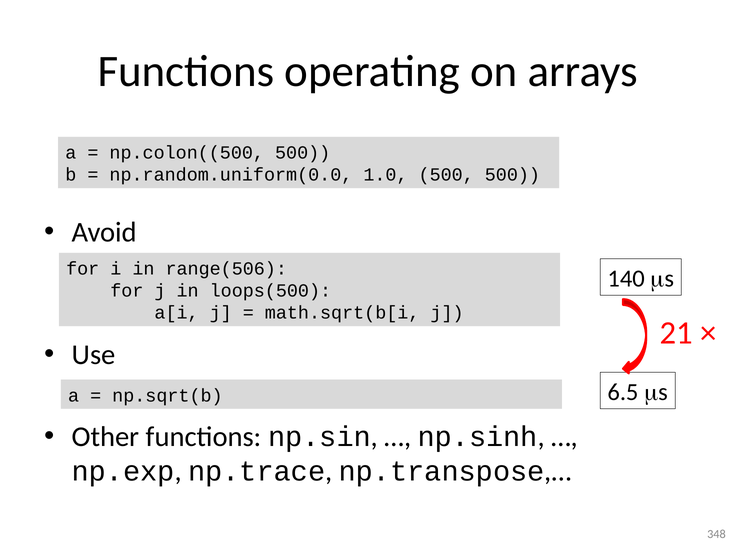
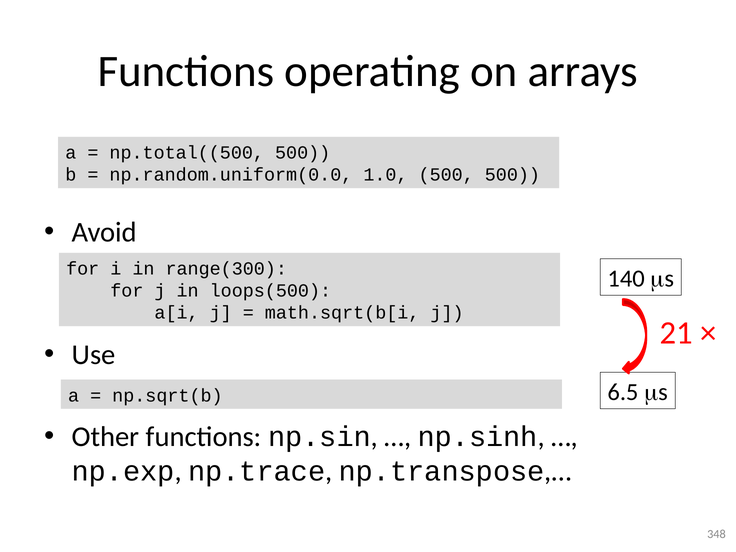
np.colon((500: np.colon((500 -> np.total((500
range(506: range(506 -> range(300
